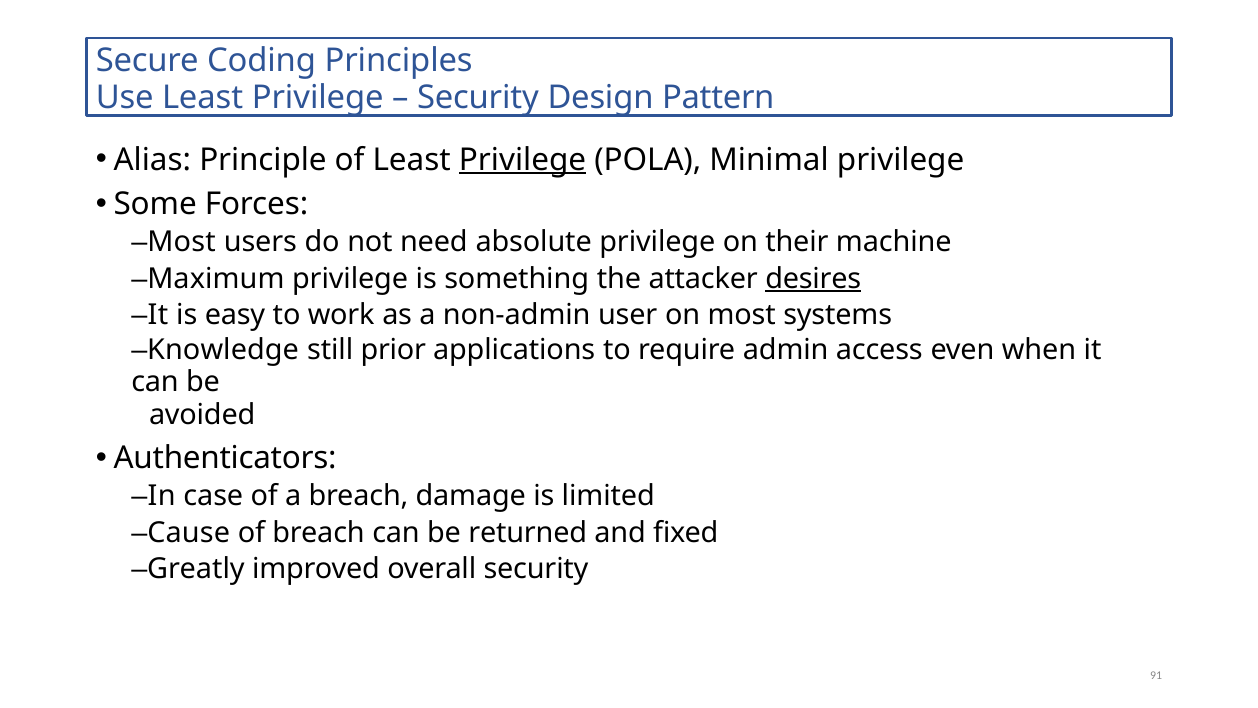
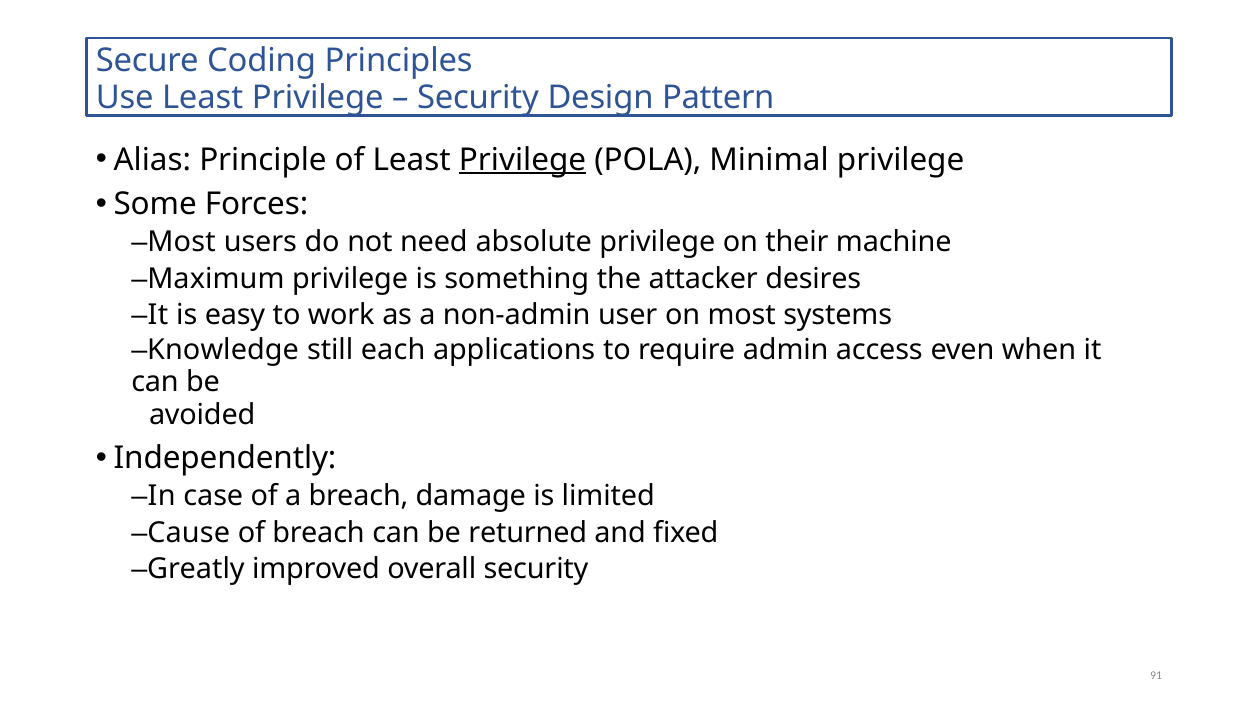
desires underline: present -> none
prior: prior -> each
Authenticators: Authenticators -> Independently
